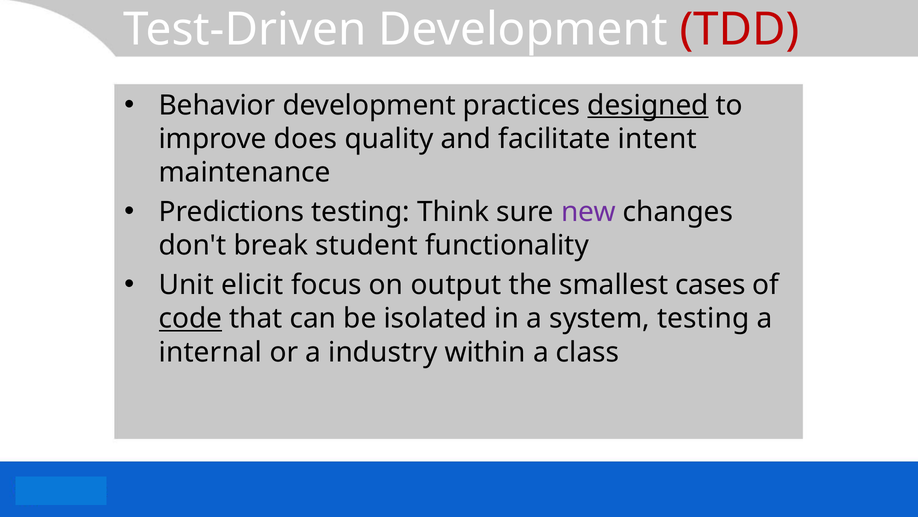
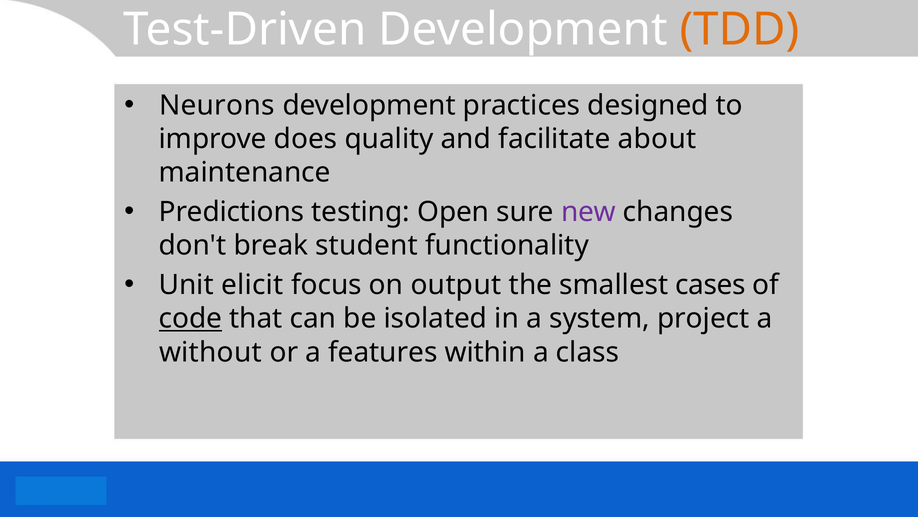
TDD colour: red -> orange
Behavior: Behavior -> Neurons
designed underline: present -> none
intent: intent -> about
Think: Think -> Open
system testing: testing -> project
internal: internal -> without
industry: industry -> features
